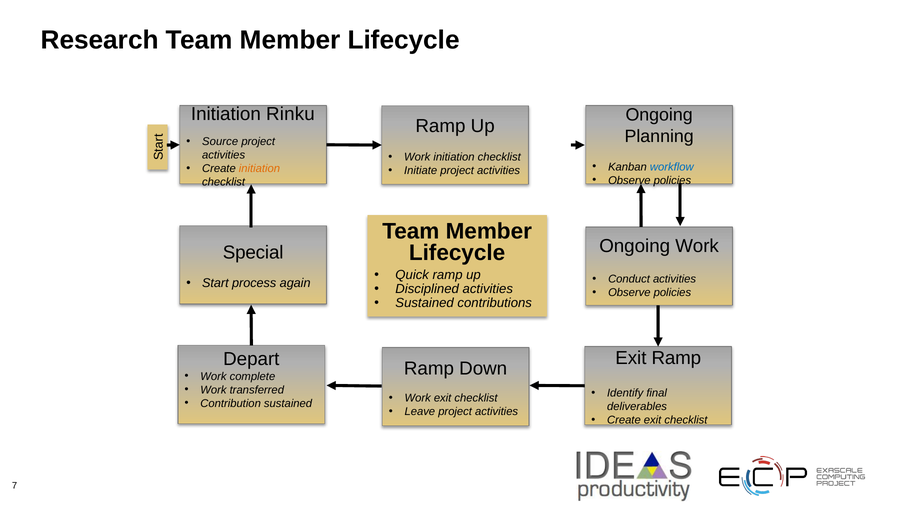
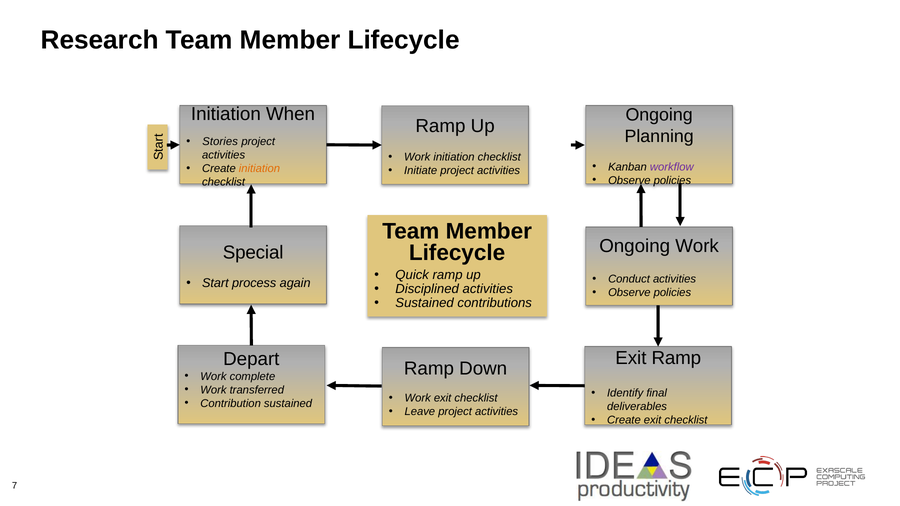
Rinku: Rinku -> When
Source: Source -> Stories
workflow colour: blue -> purple
